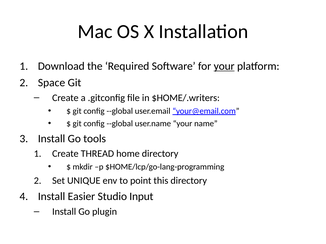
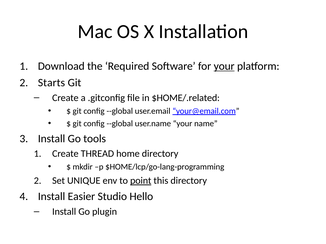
Space: Space -> Starts
$HOME/.writers: $HOME/.writers -> $HOME/.related
point underline: none -> present
Input: Input -> Hello
